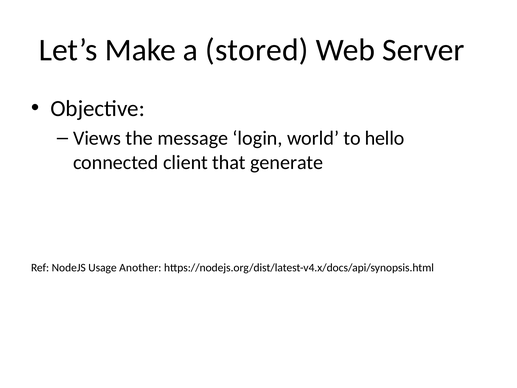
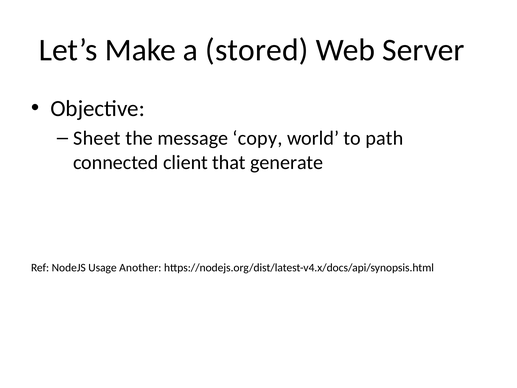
Views: Views -> Sheet
login: login -> copy
hello: hello -> path
